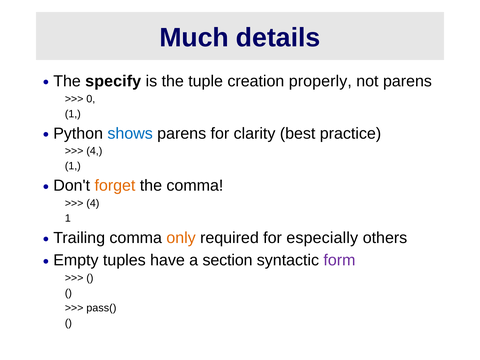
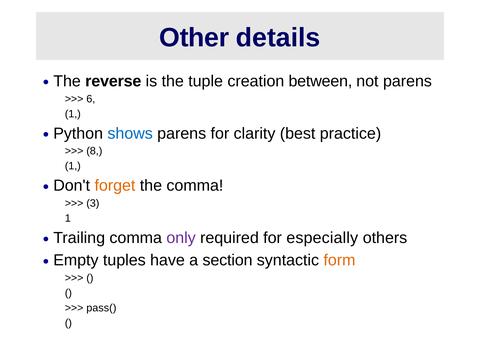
Much: Much -> Other
specify: specify -> reverse
properly: properly -> between
0: 0 -> 6
4 at (94, 151): 4 -> 8
4 at (93, 203): 4 -> 3
only colour: orange -> purple
form colour: purple -> orange
